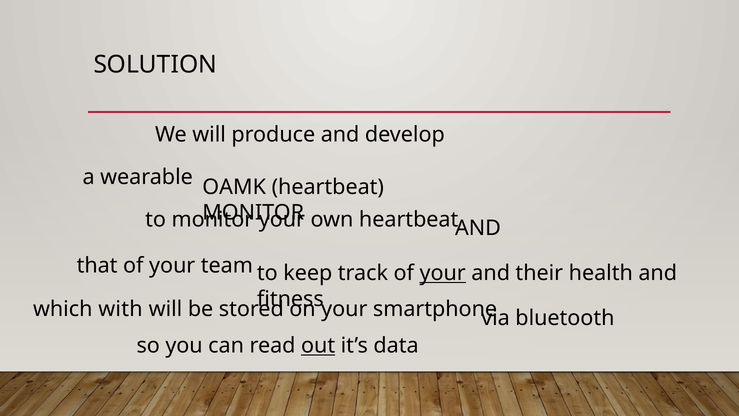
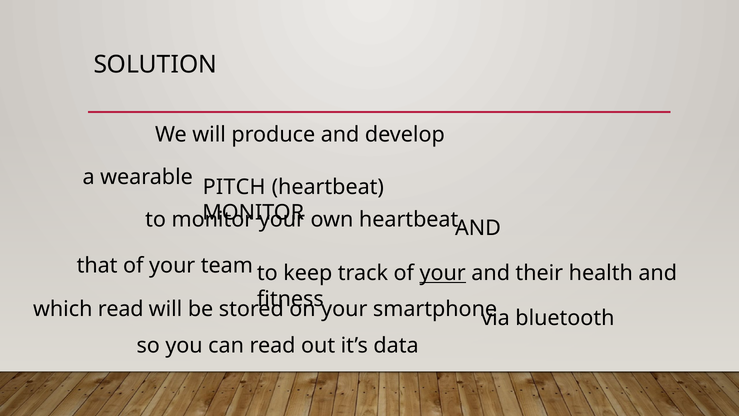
OAMK: OAMK -> PITCH
which with: with -> read
out underline: present -> none
